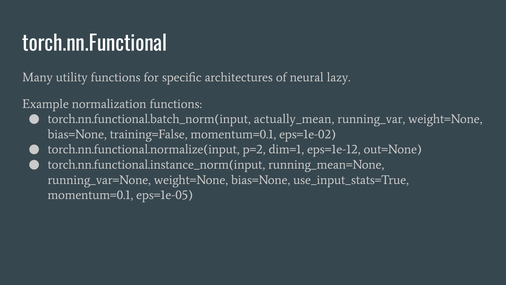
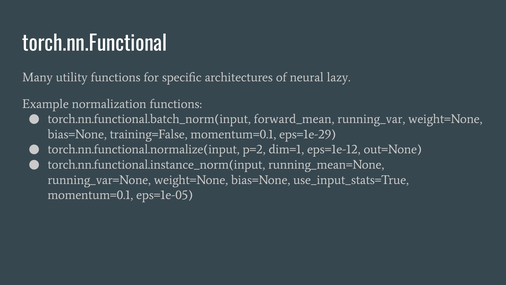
actually_mean: actually_mean -> forward_mean
eps=1e-02: eps=1e-02 -> eps=1e-29
